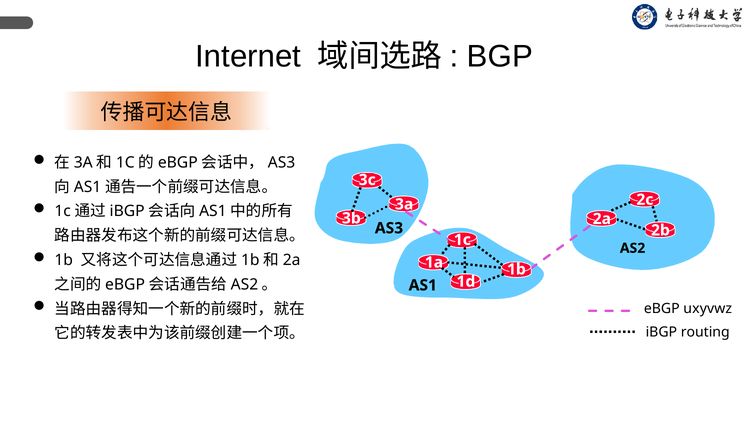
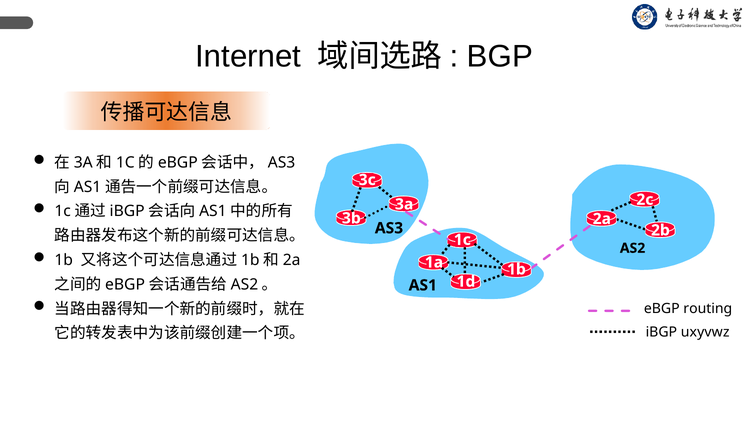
uxyvwz: uxyvwz -> routing
routing: routing -> uxyvwz
